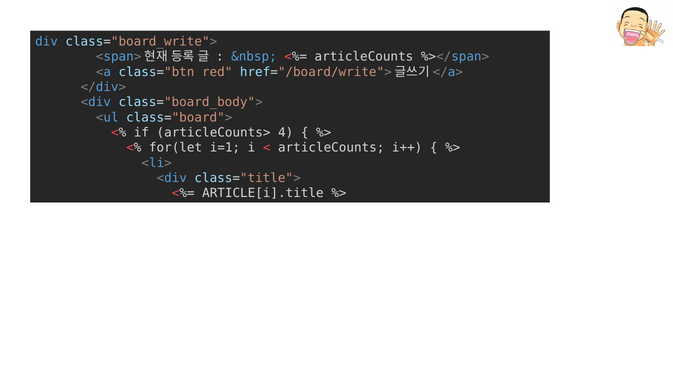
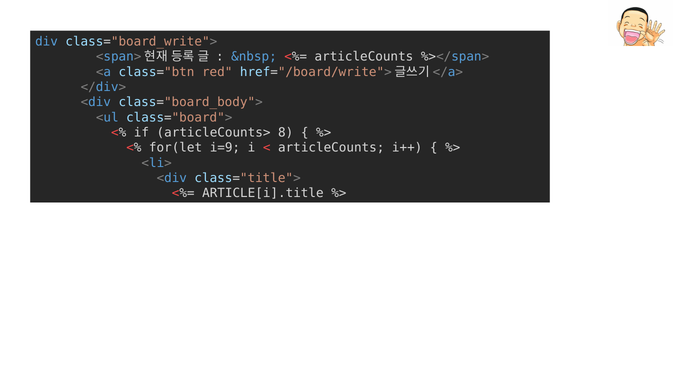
4: 4 -> 8
i=1: i=1 -> i=9
